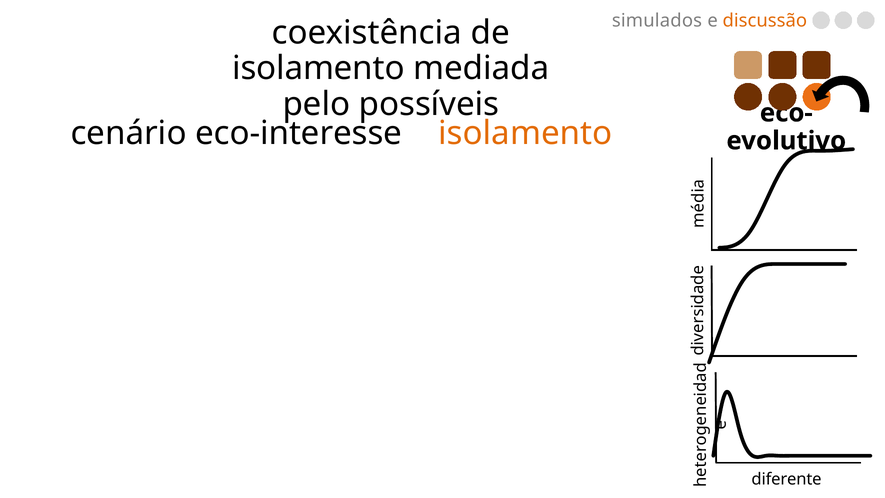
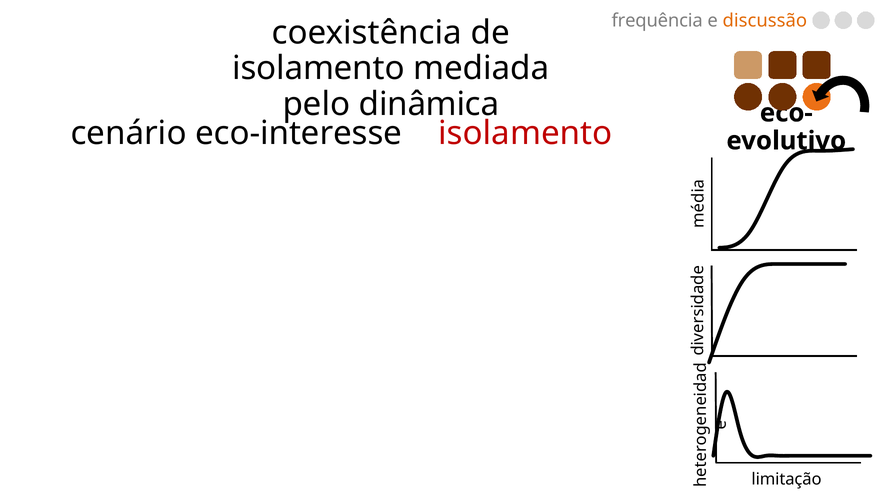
simulados: simulados -> frequência
possíveis: possíveis -> dinâmica
isolamento at (525, 133) colour: orange -> red
diferente: diferente -> limitação
